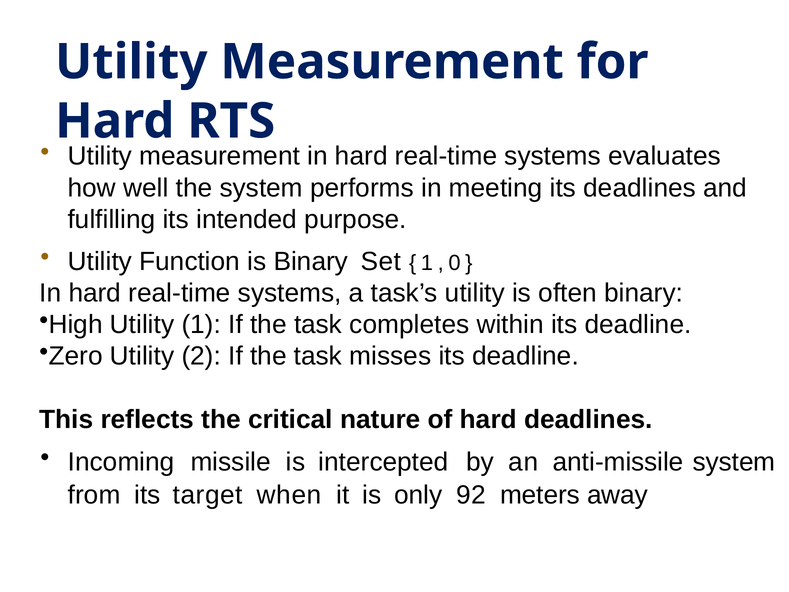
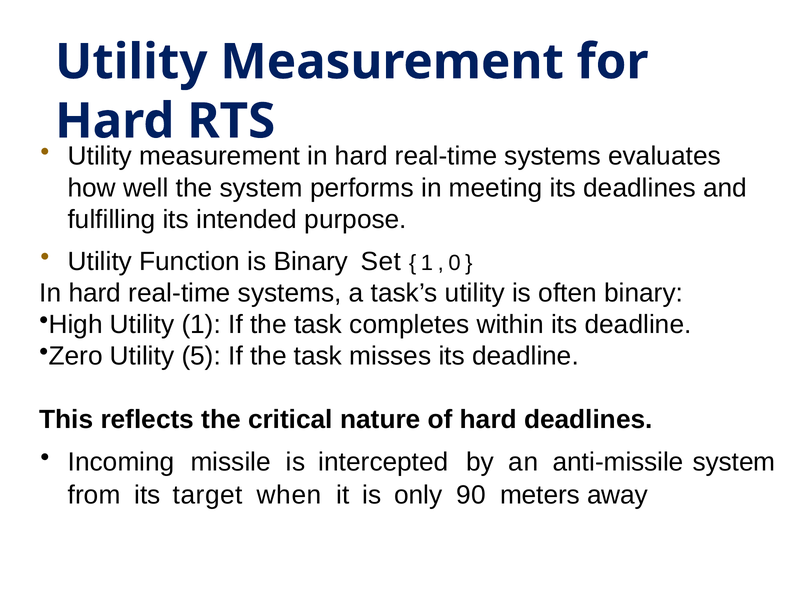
2: 2 -> 5
92: 92 -> 90
